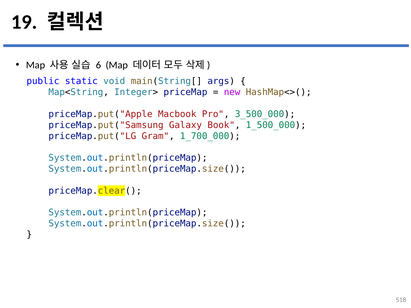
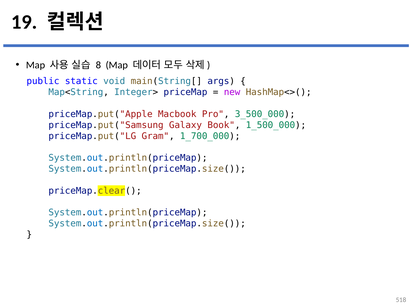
6: 6 -> 8
